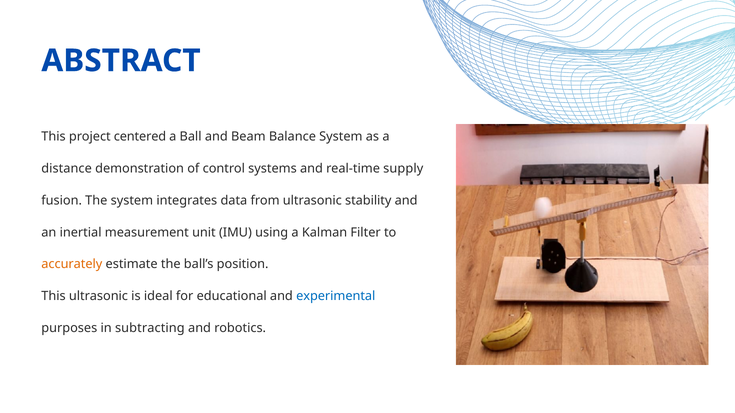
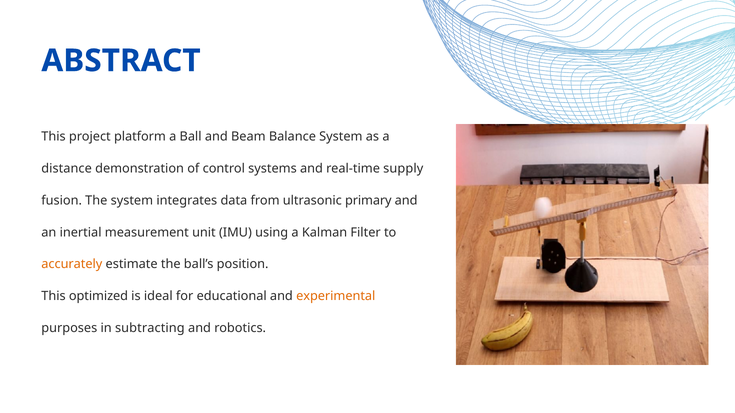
centered: centered -> platform
stability: stability -> primary
This ultrasonic: ultrasonic -> optimized
experimental colour: blue -> orange
